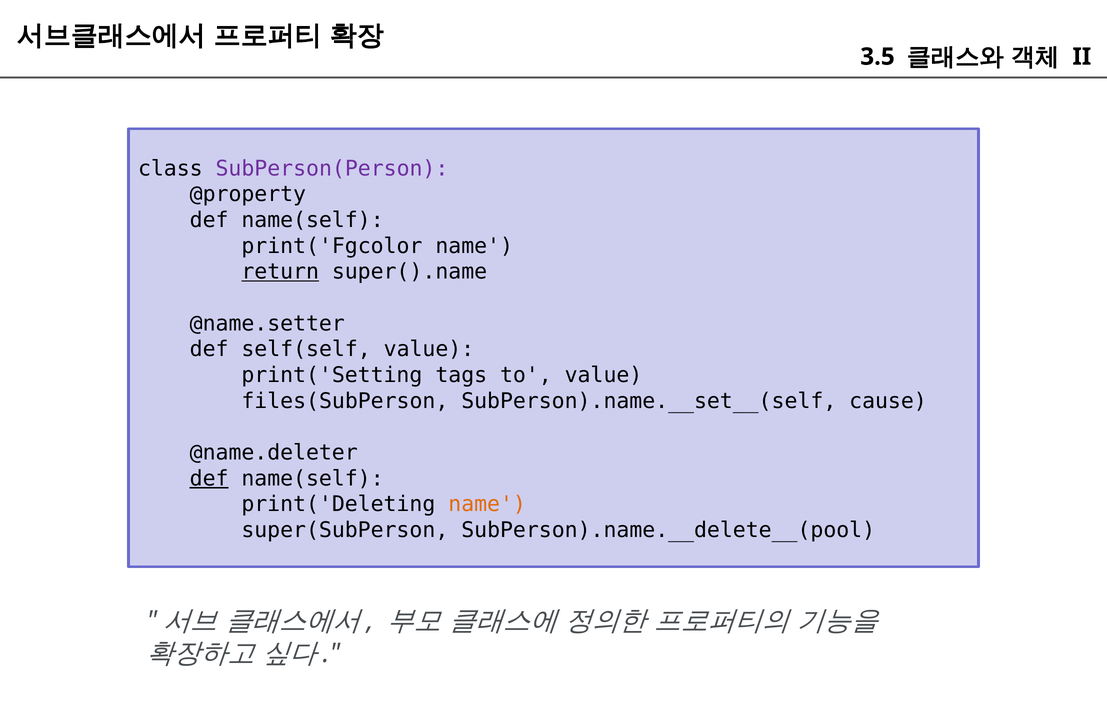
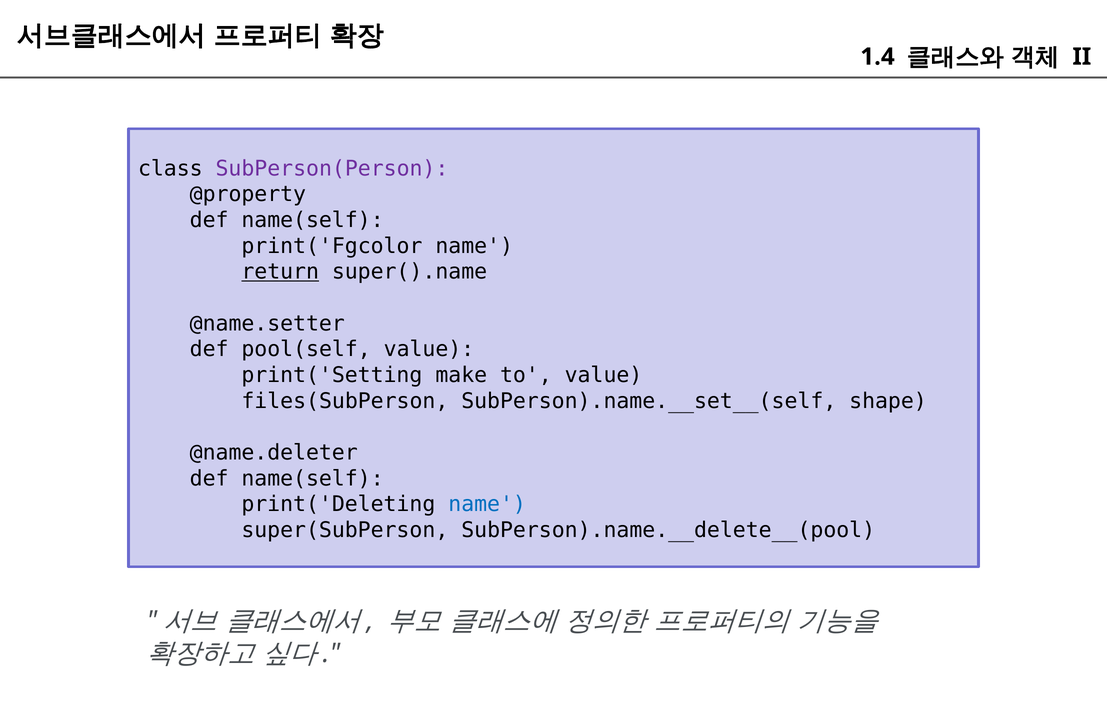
3.5: 3.5 -> 1.4
self(self: self(self -> pool(self
tags: tags -> make
cause: cause -> shape
def at (209, 479) underline: present -> none
name at (487, 504) colour: orange -> blue
